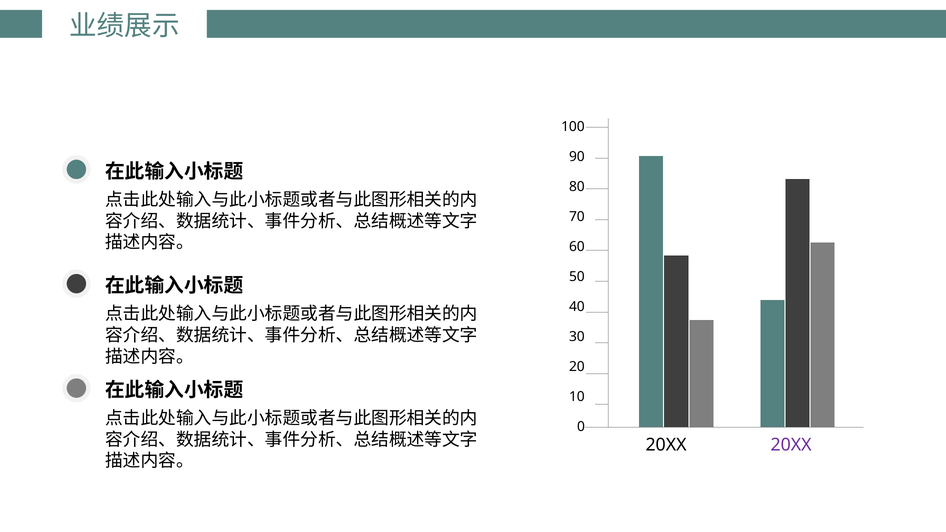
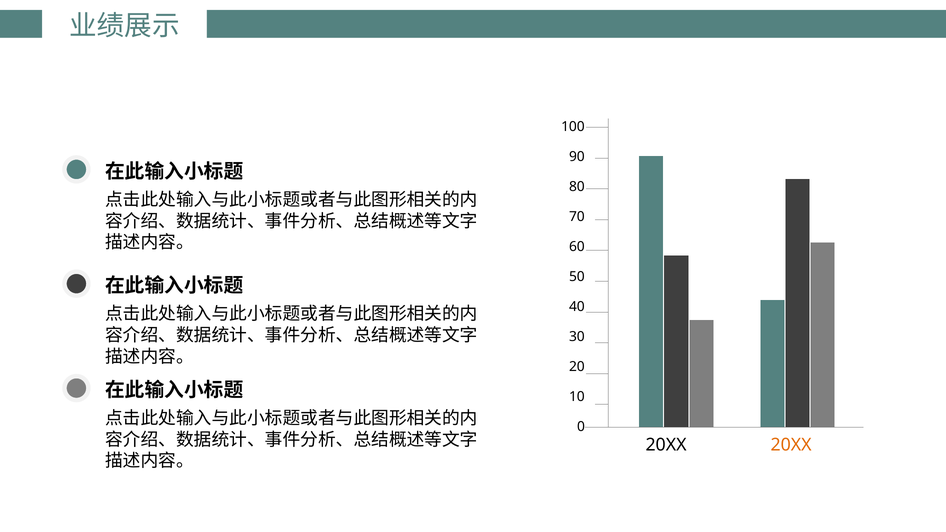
20XX at (791, 445) colour: purple -> orange
